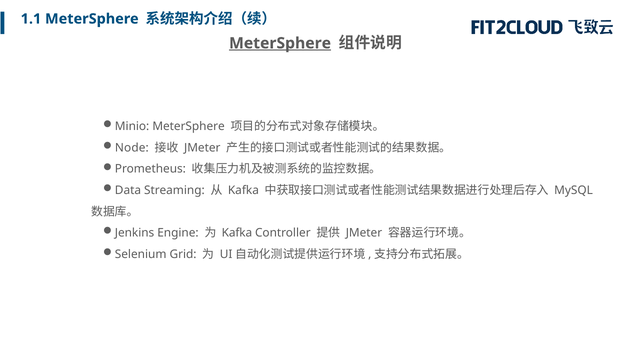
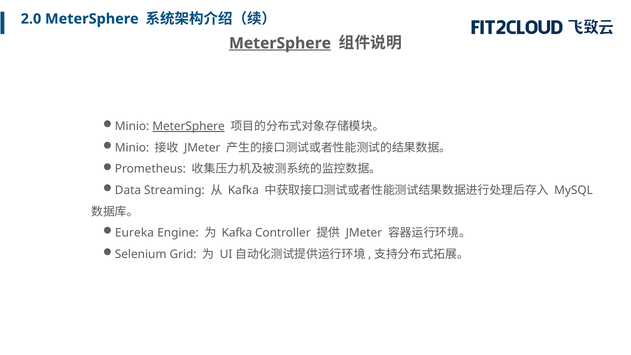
1.1: 1.1 -> 2.0
MeterSphere at (189, 126) underline: none -> present
Node at (132, 148): Node -> Minio
Jenkins: Jenkins -> Eureka
